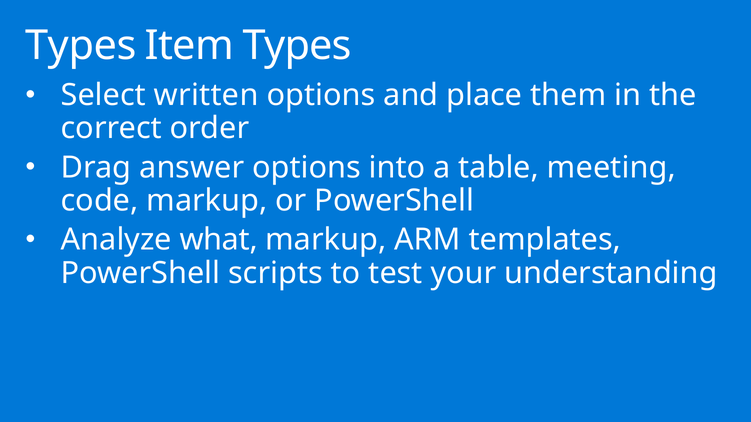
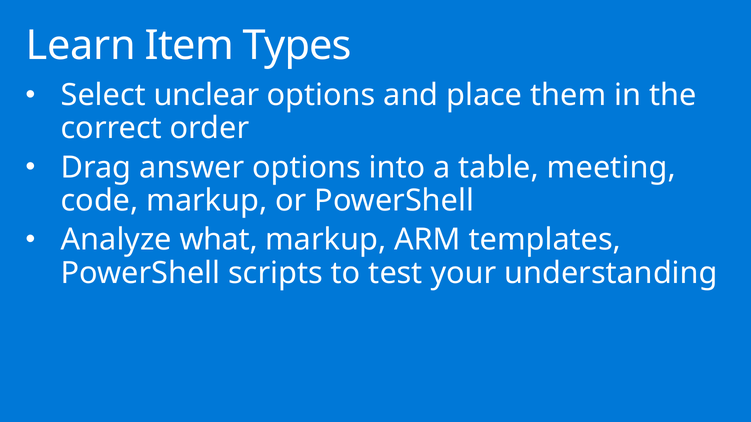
Types at (81, 46): Types -> Learn
written: written -> unclear
